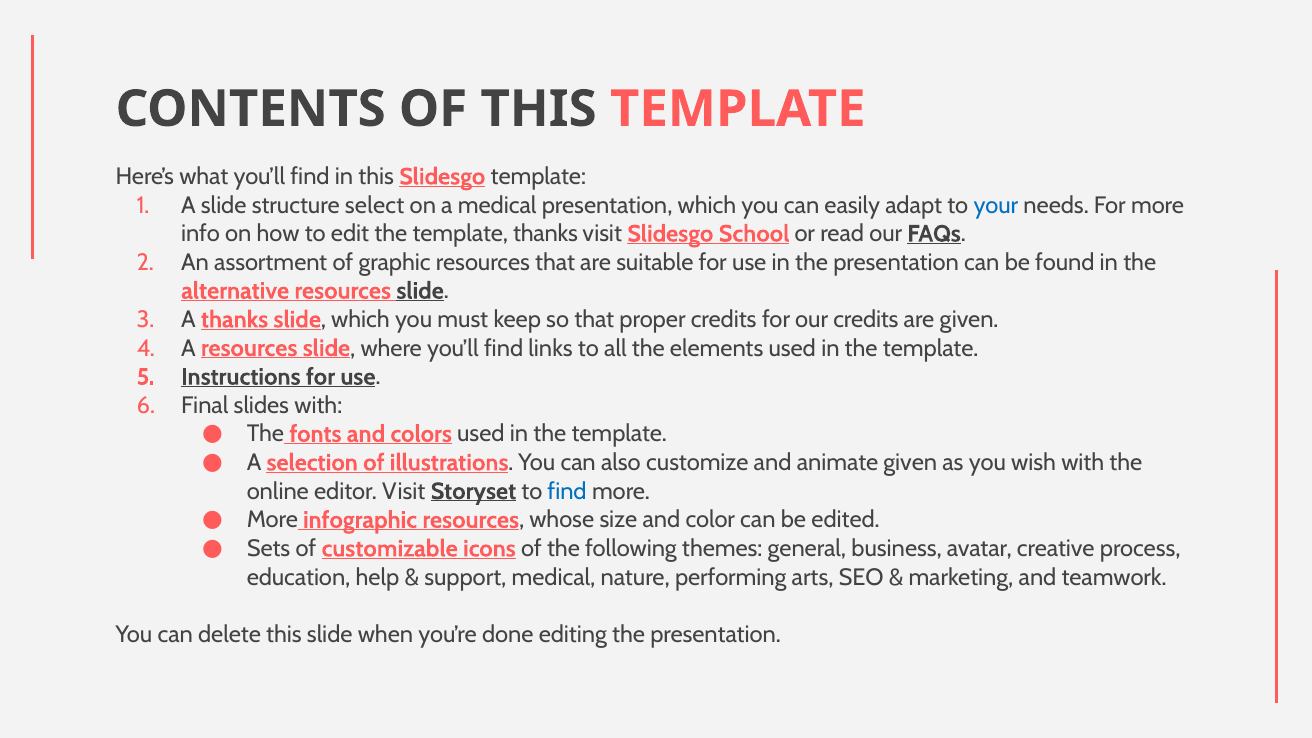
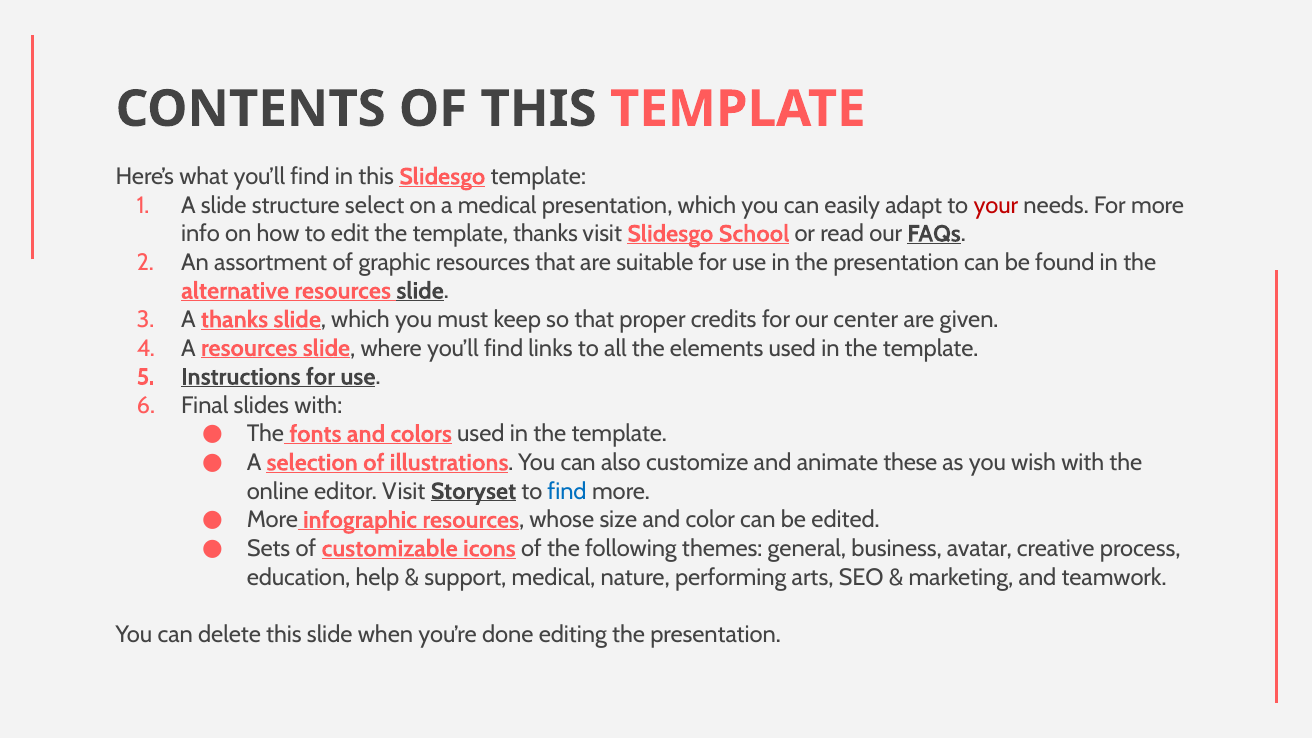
your colour: blue -> red
our credits: credits -> center
animate given: given -> these
